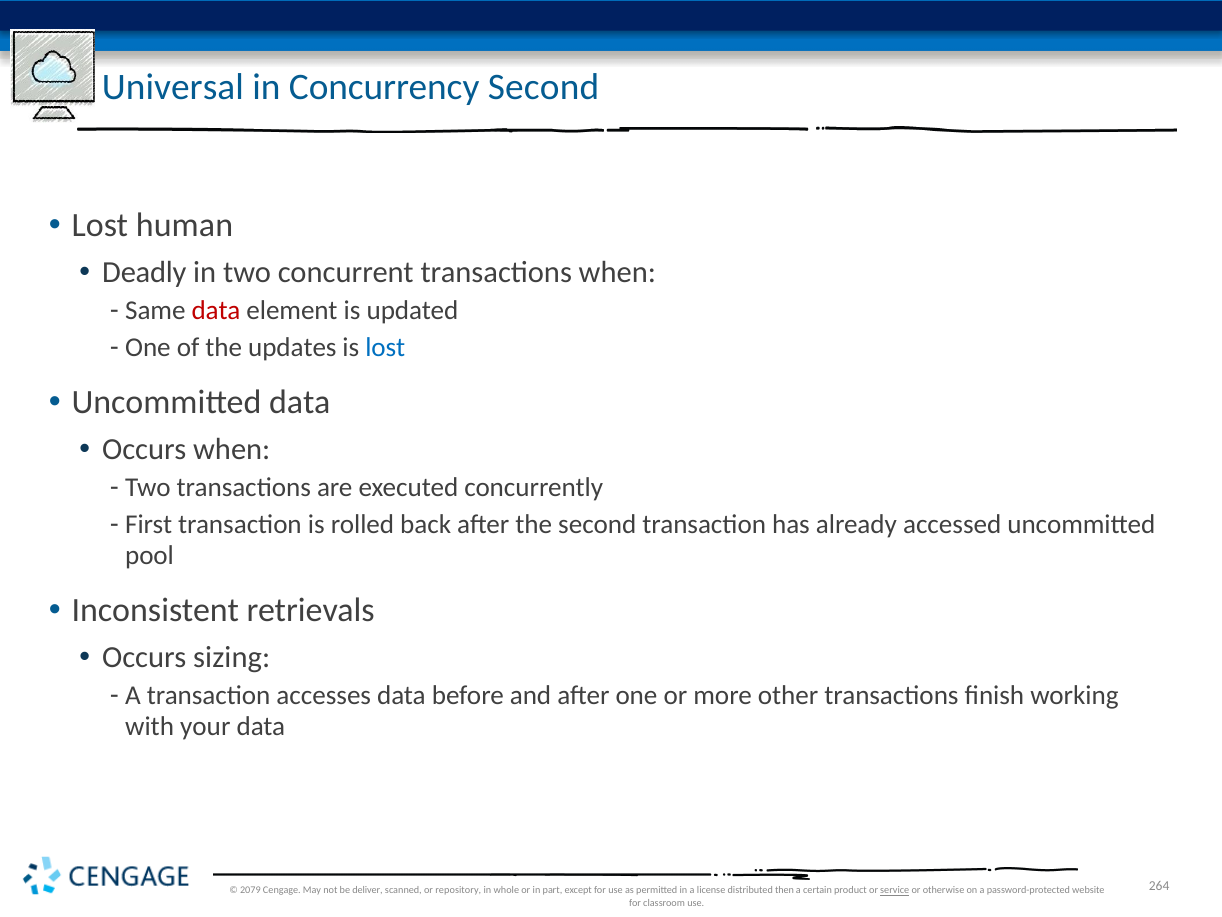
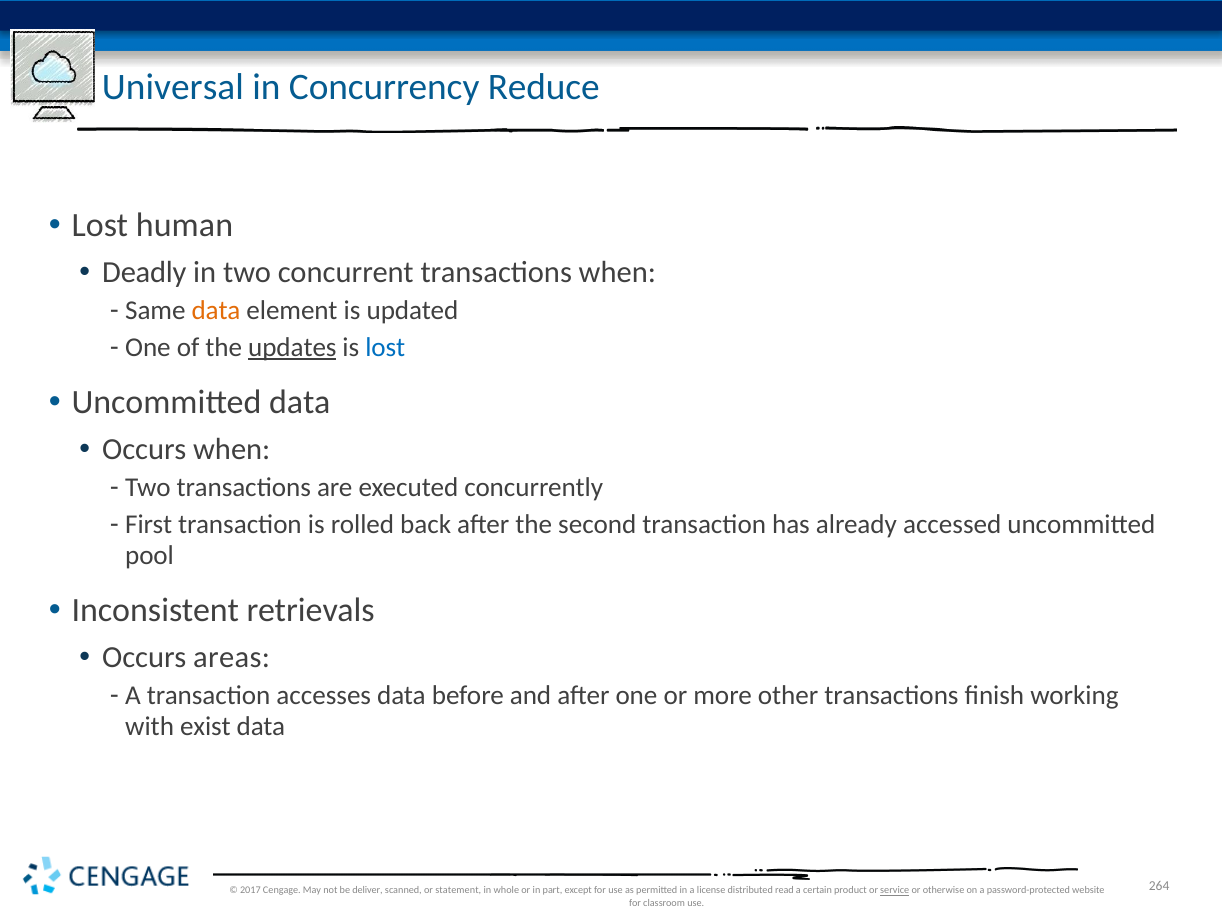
Concurrency Second: Second -> Reduce
data at (216, 311) colour: red -> orange
updates underline: none -> present
sizing: sizing -> areas
your: your -> exist
2079: 2079 -> 2017
repository: repository -> statement
then: then -> read
